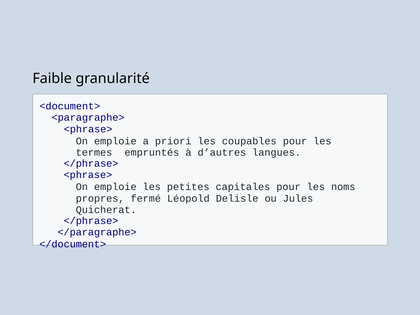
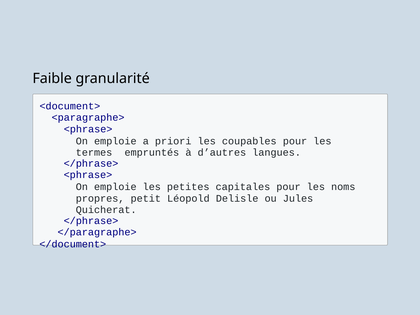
fermé: fermé -> petit
